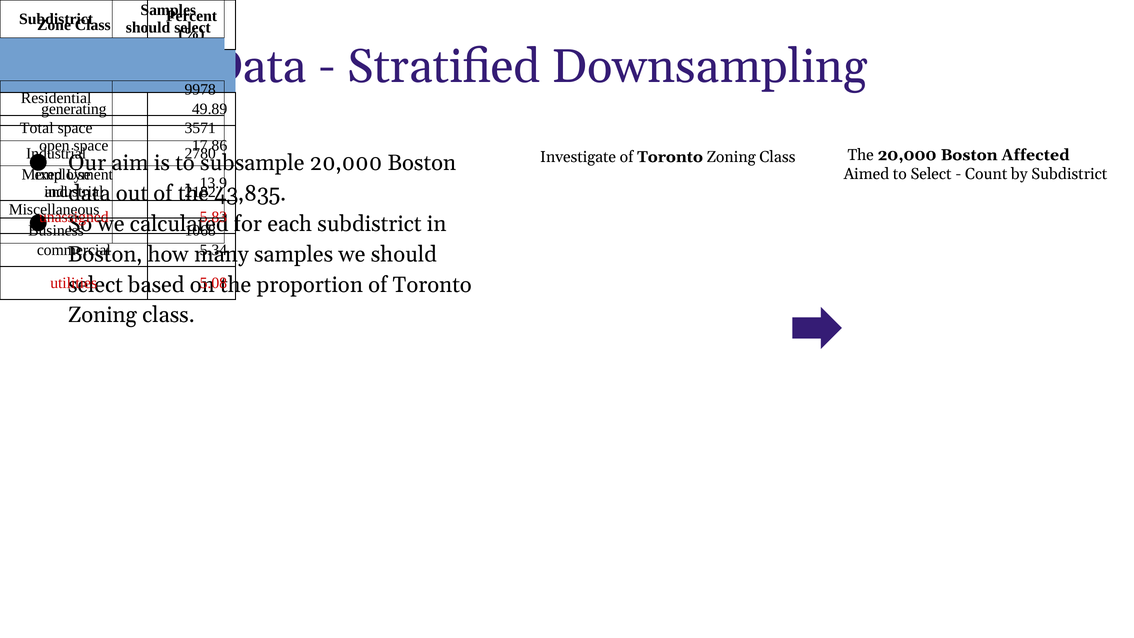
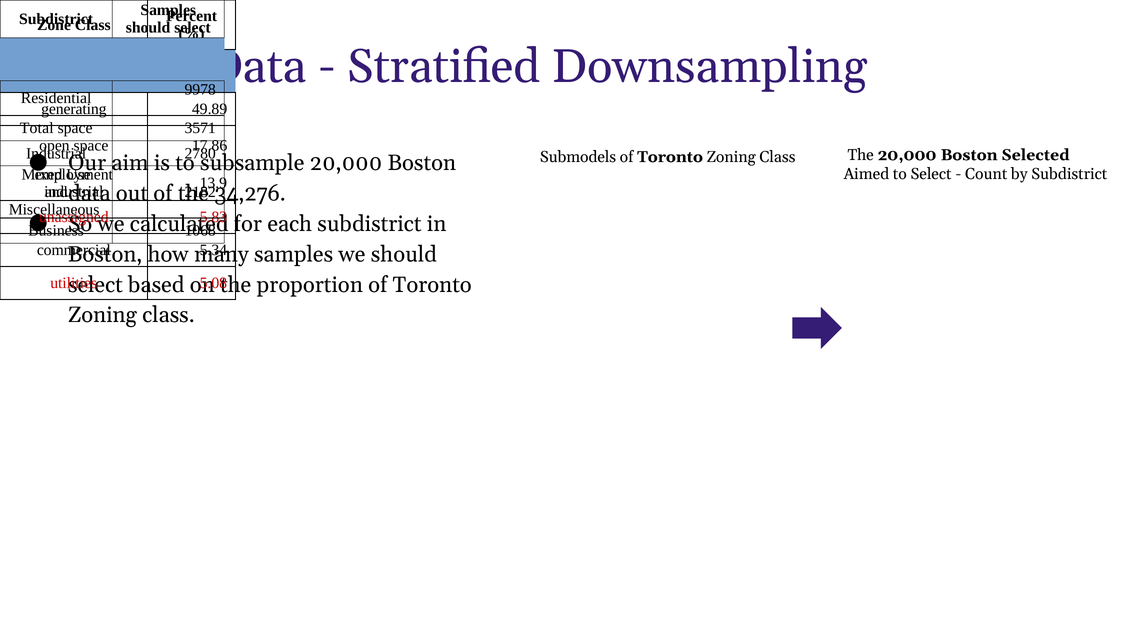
Affected: Affected -> Selected
Investigate: Investigate -> Submodels
43,835: 43,835 -> 34,276
